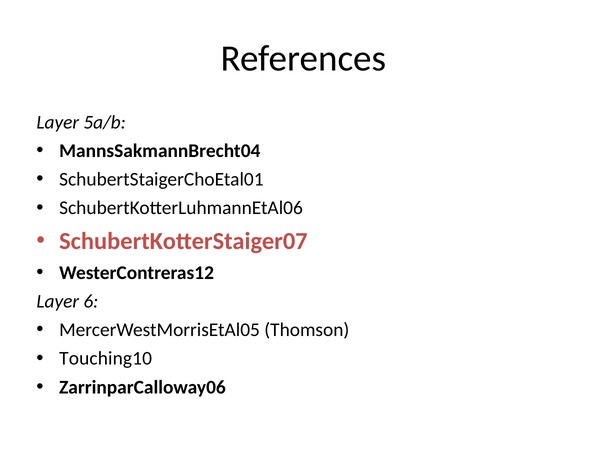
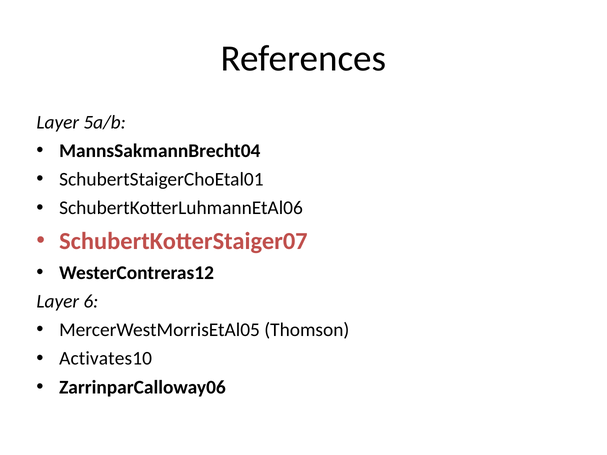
Touching10: Touching10 -> Activates10
